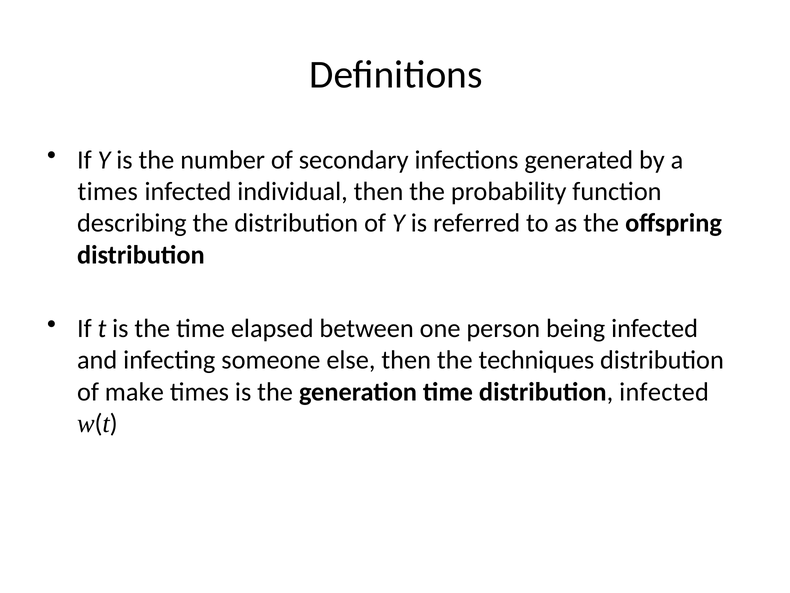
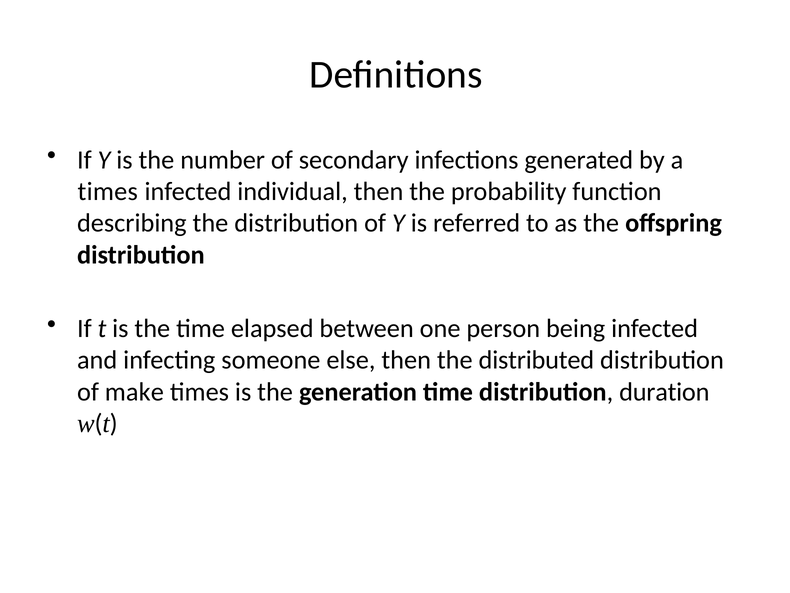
techniques: techniques -> distributed
distribution infected: infected -> duration
